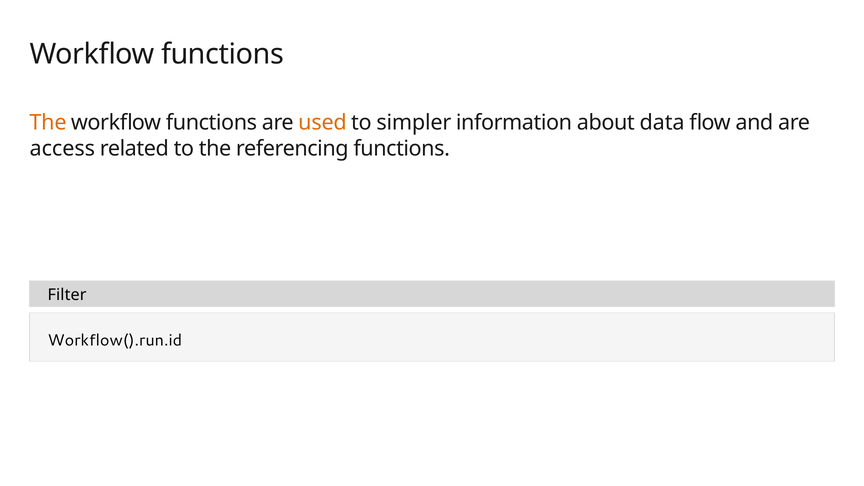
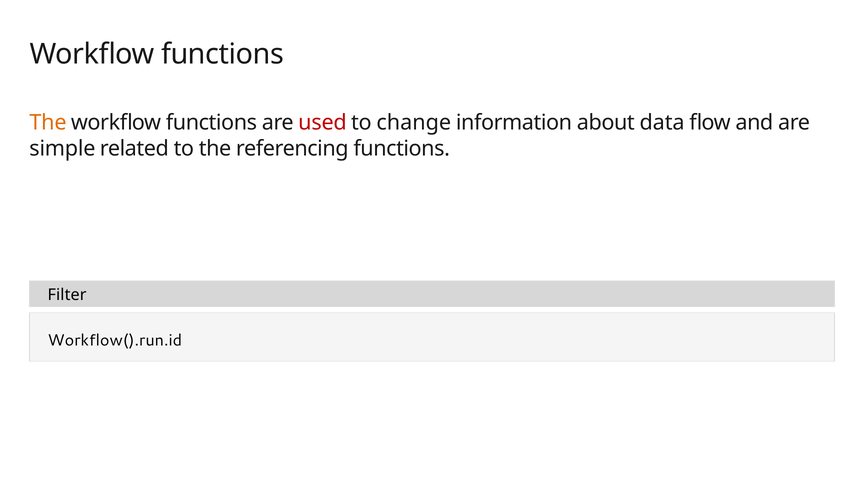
used colour: orange -> red
simpler: simpler -> change
access: access -> simple
